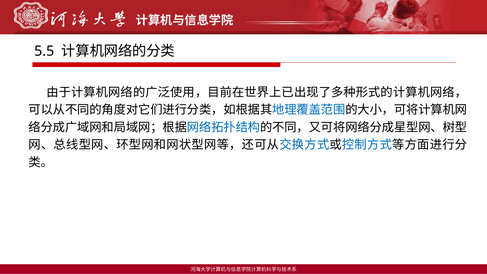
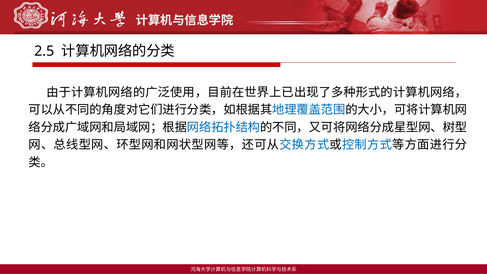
5.5: 5.5 -> 2.5
